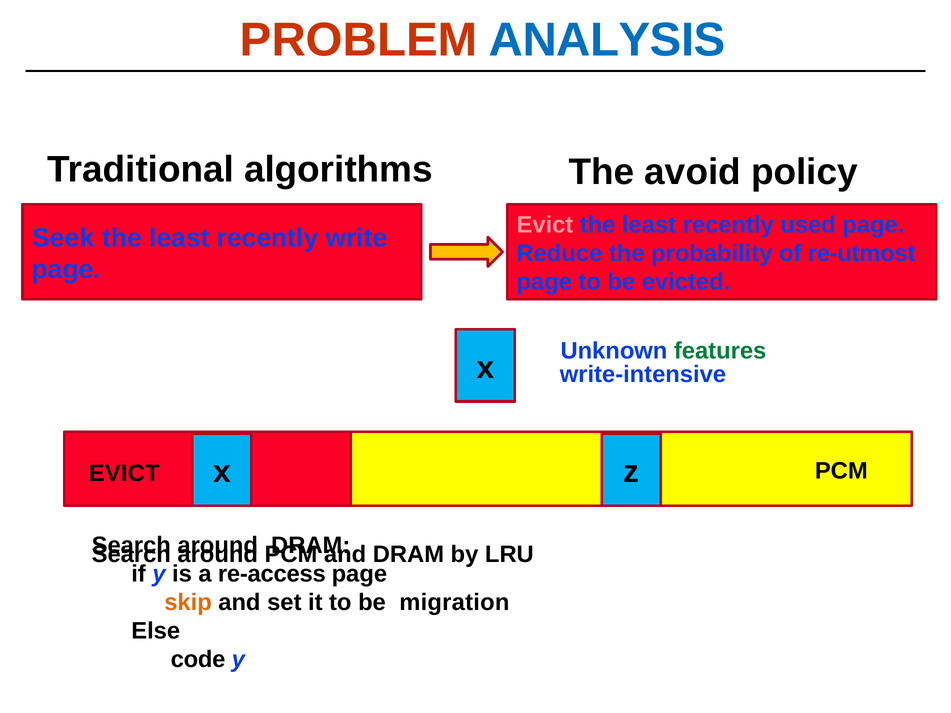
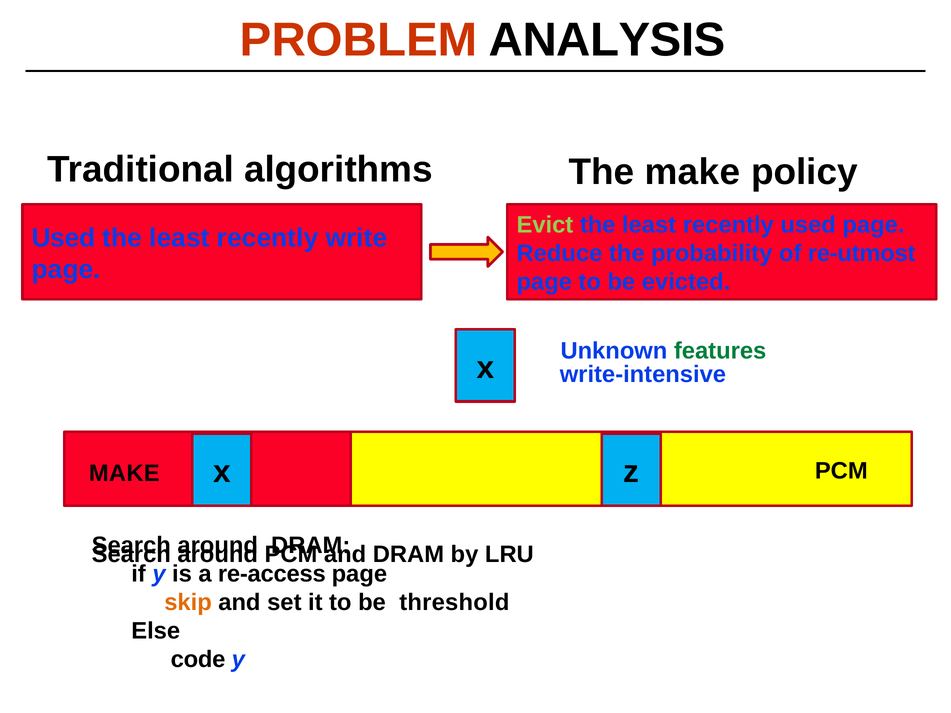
ANALYSIS colour: blue -> black
The avoid: avoid -> make
Evict at (545, 225) colour: pink -> light green
Seek at (63, 238): Seek -> Used
EVICT at (124, 474): EVICT -> MAKE
migration: migration -> threshold
